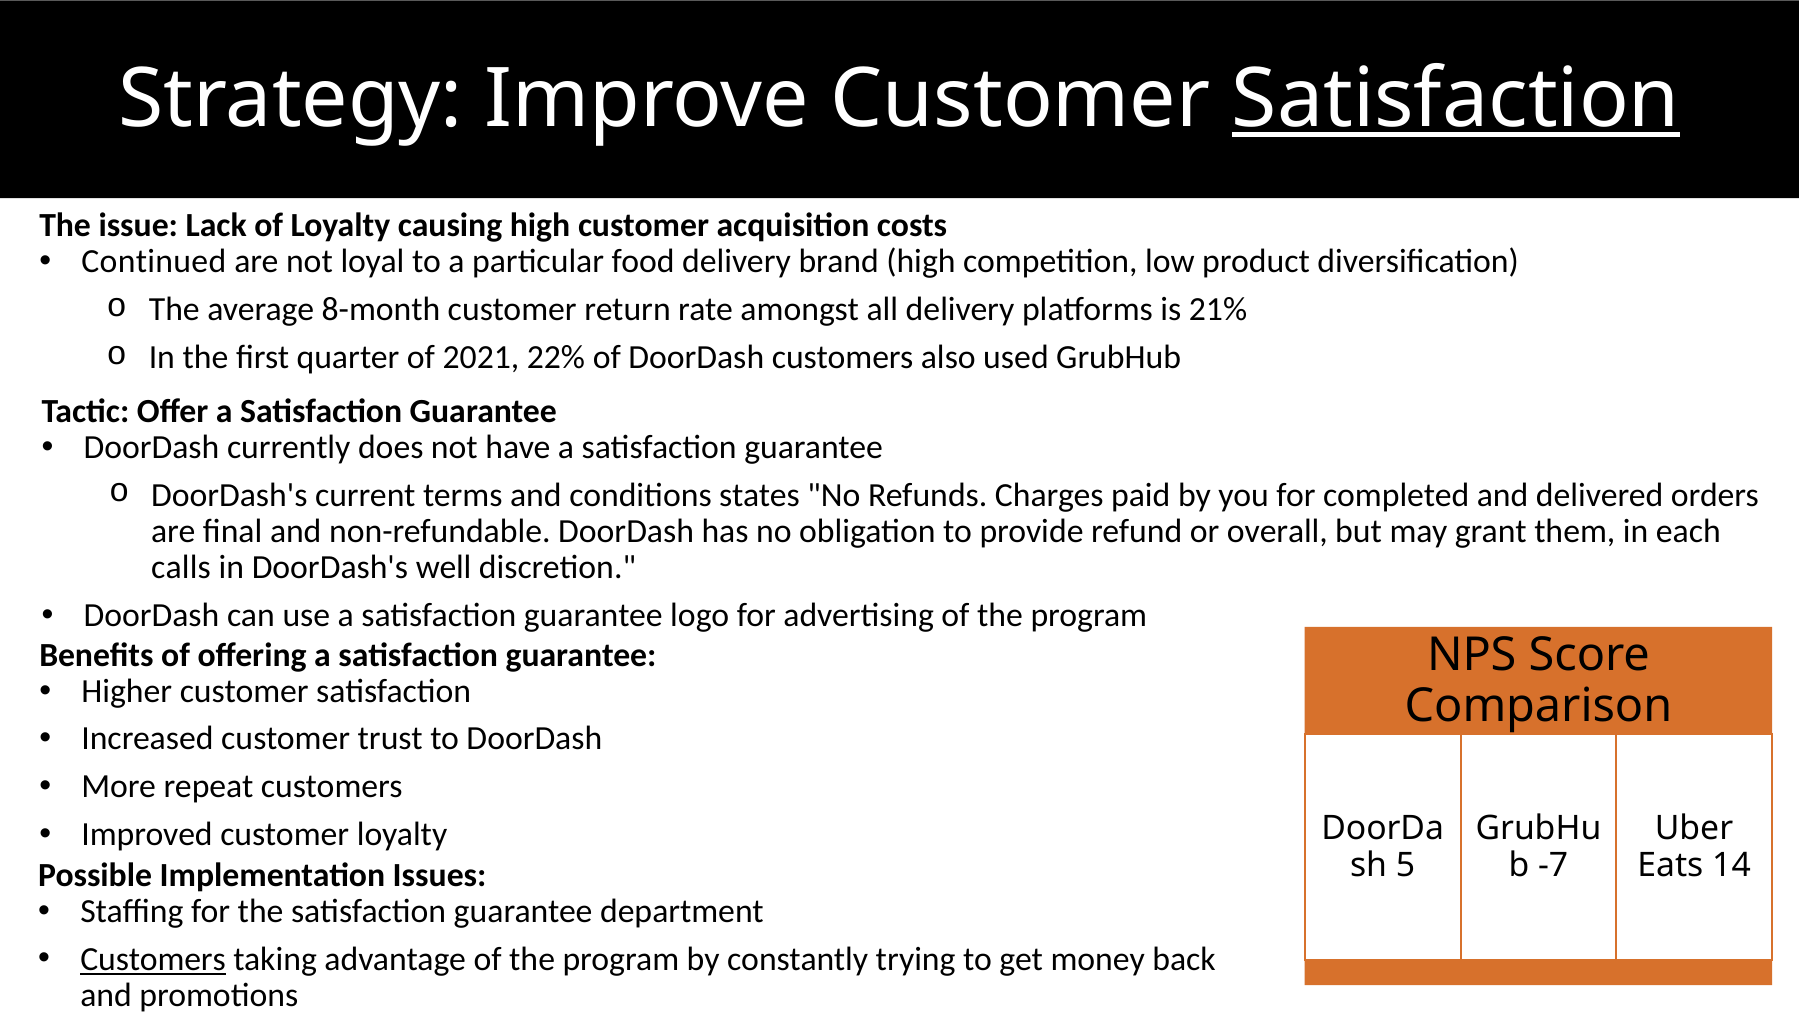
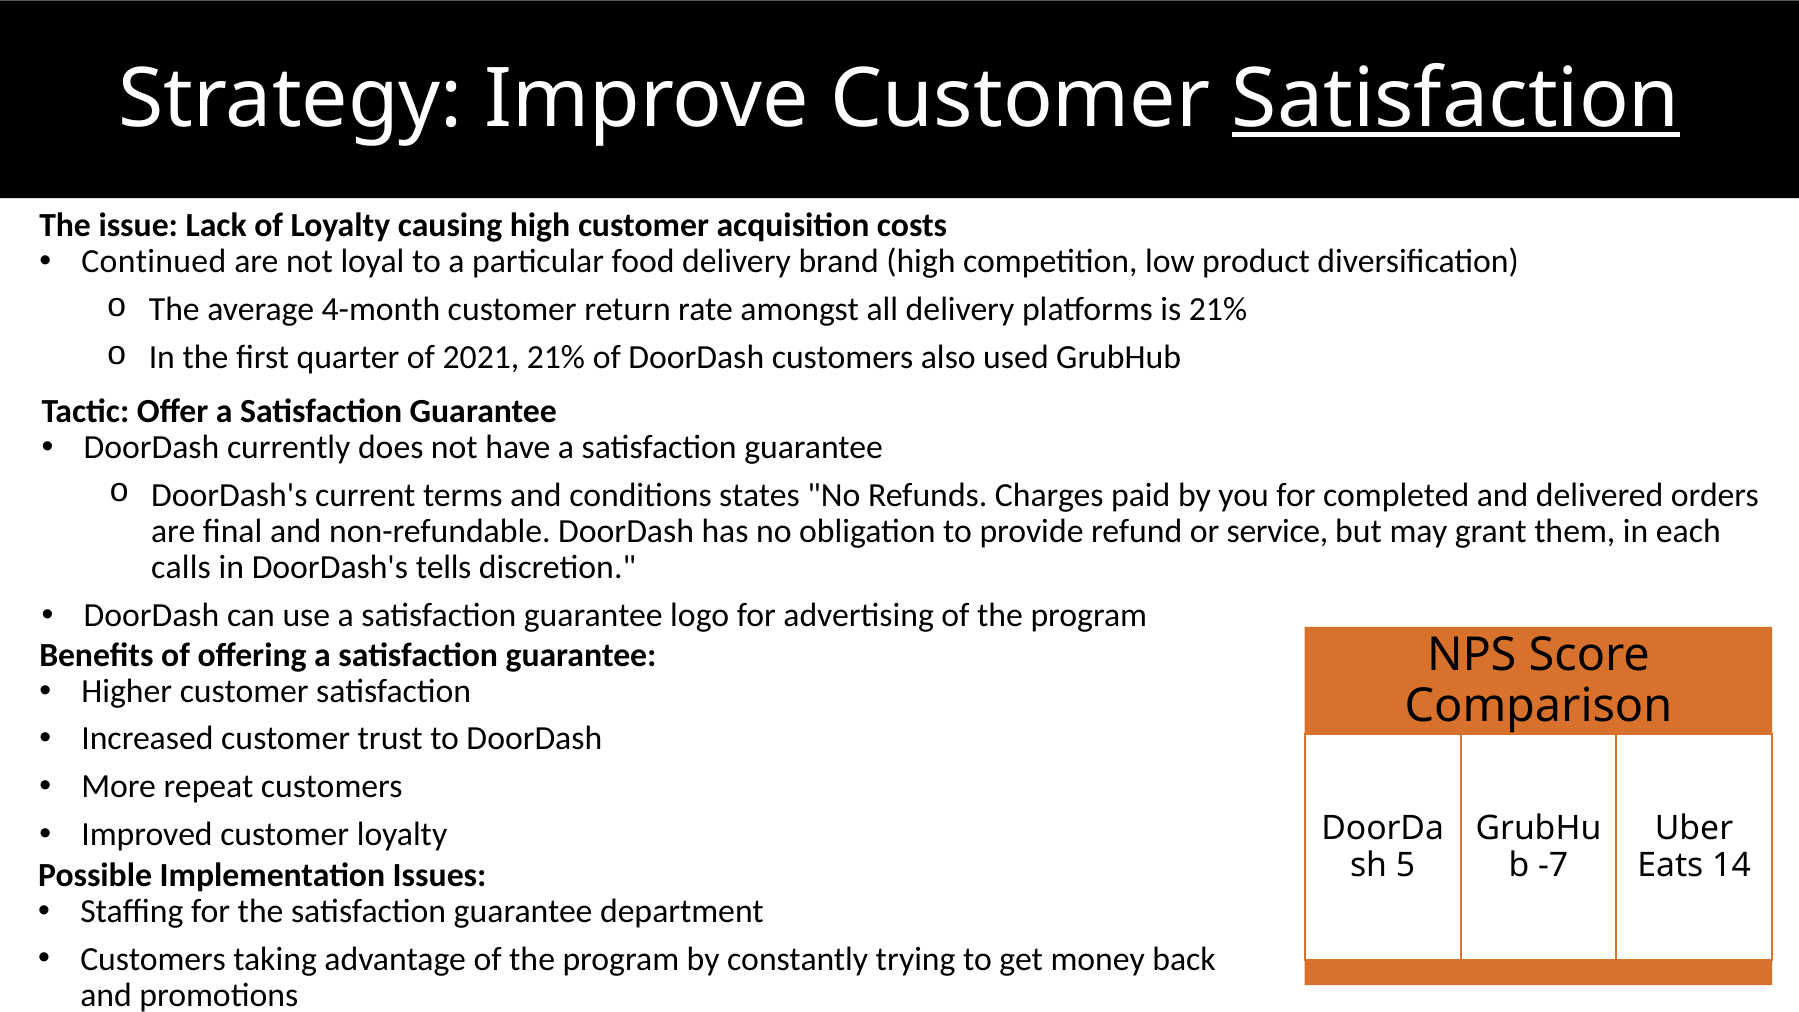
8-month: 8-month -> 4-month
2021 22%: 22% -> 21%
overall: overall -> service
well: well -> tells
Customers at (153, 959) underline: present -> none
